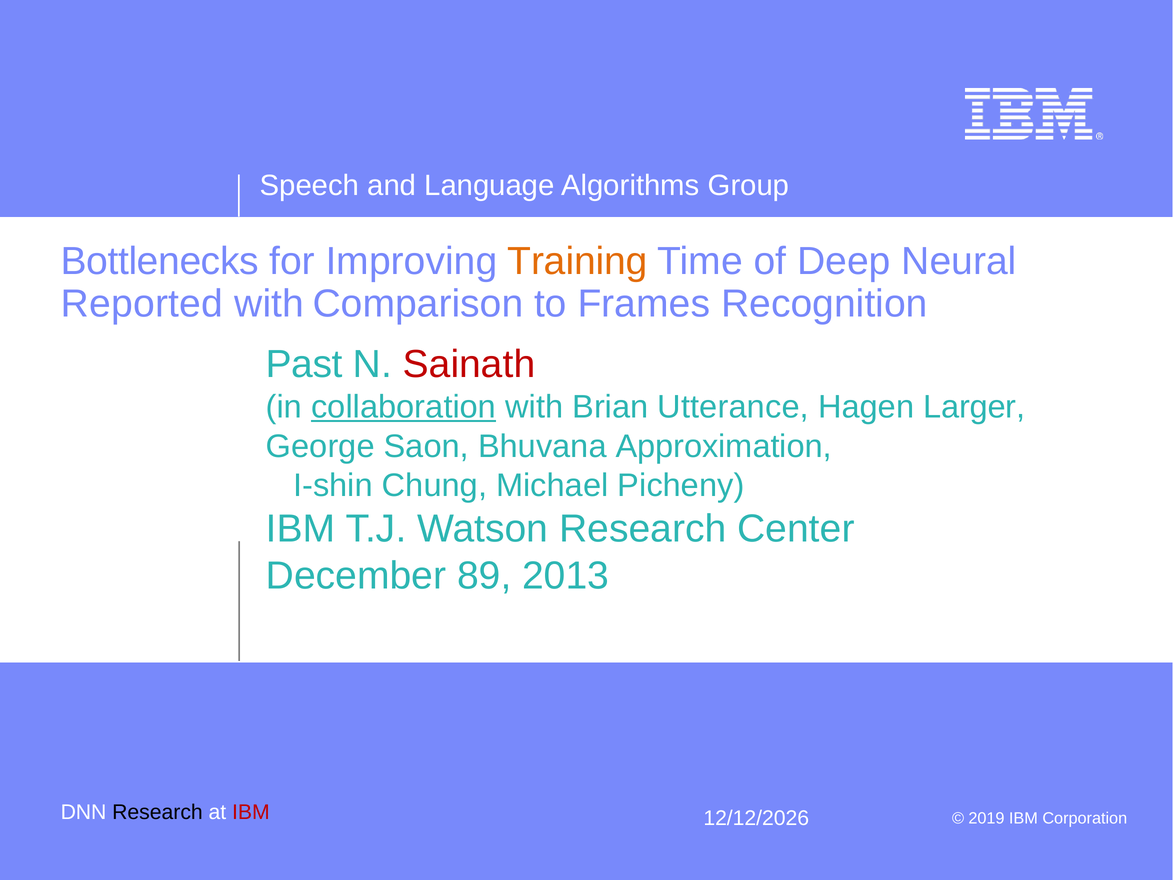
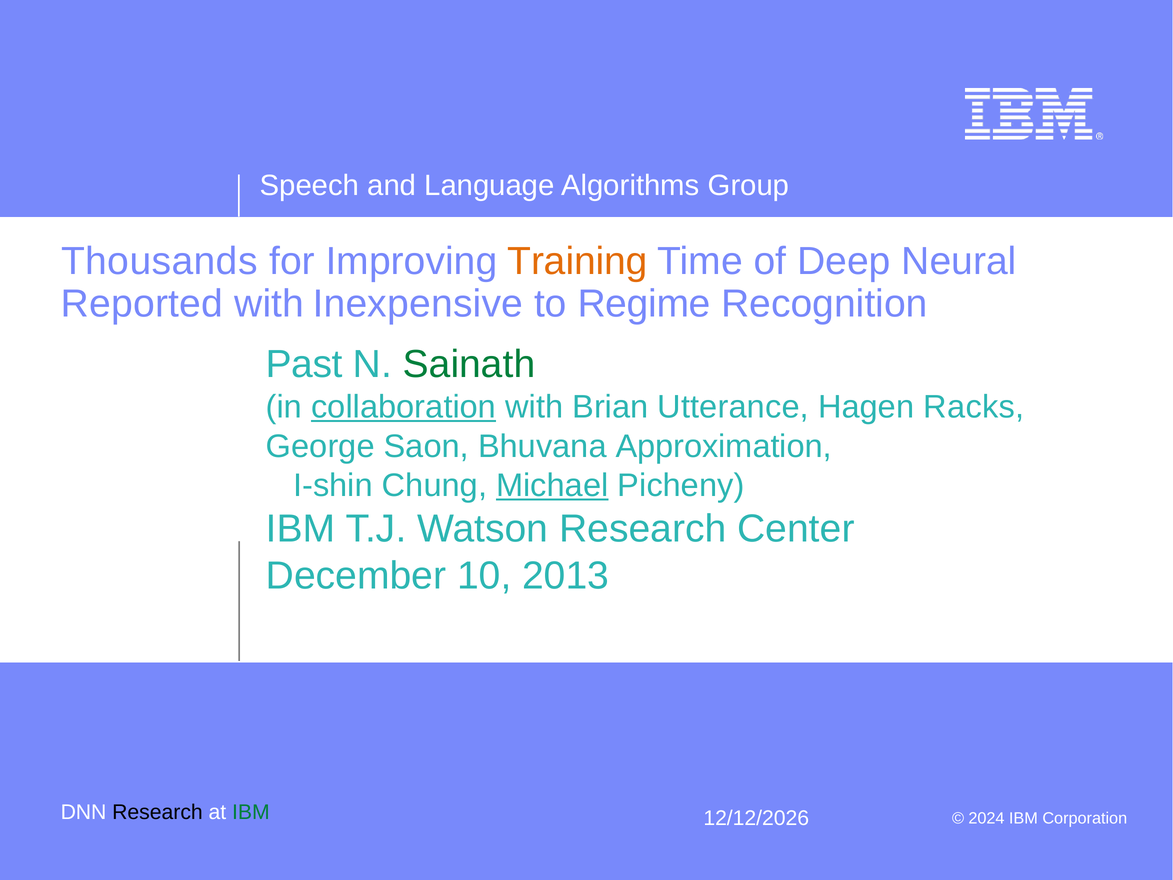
Bottlenecks: Bottlenecks -> Thousands
Comparison: Comparison -> Inexpensive
Frames: Frames -> Regime
Sainath colour: red -> green
Larger: Larger -> Racks
Michael underline: none -> present
89: 89 -> 10
IBM at (251, 812) colour: red -> green
2019: 2019 -> 2024
